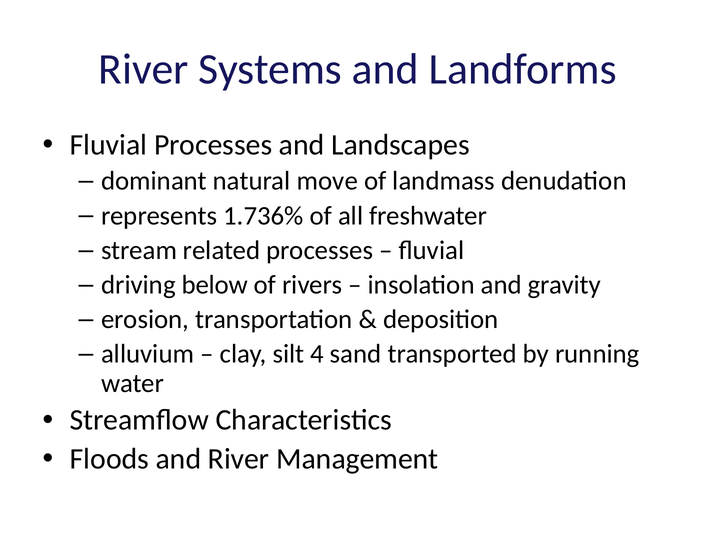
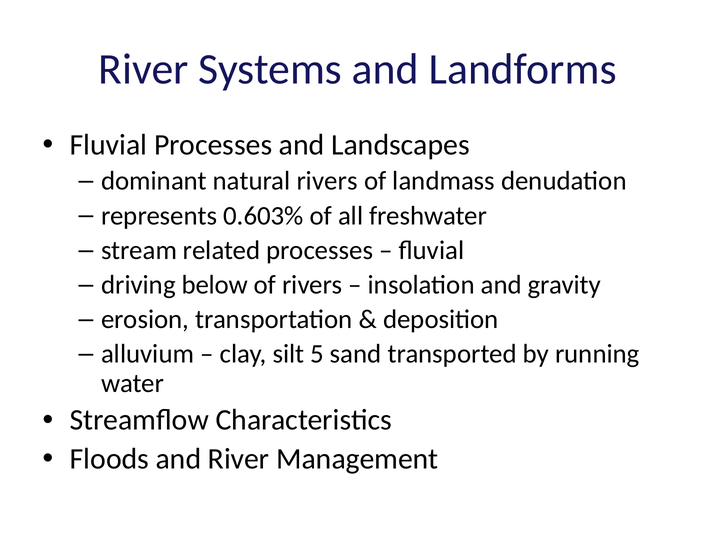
natural move: move -> rivers
1.736%: 1.736% -> 0.603%
4: 4 -> 5
